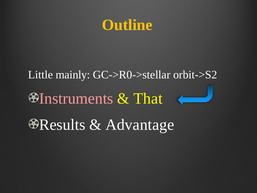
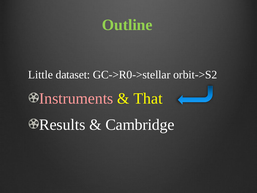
Outline colour: yellow -> light green
mainly: mainly -> dataset
Advantage: Advantage -> Cambridge
